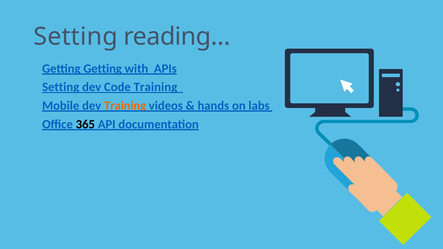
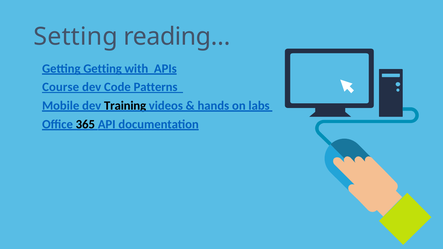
Setting at (61, 87): Setting -> Course
Code Training: Training -> Patterns
Training at (125, 106) colour: orange -> black
